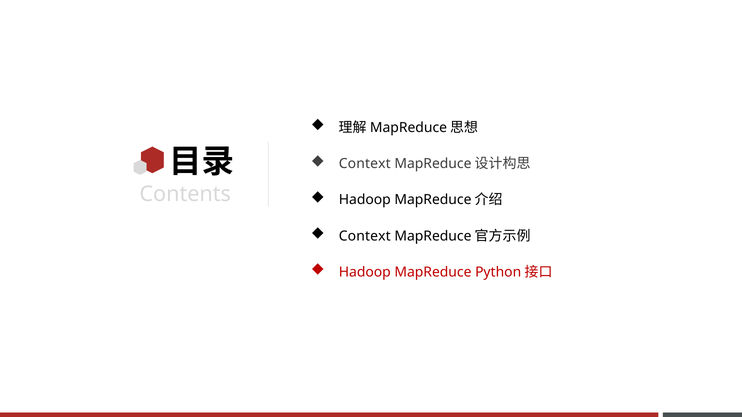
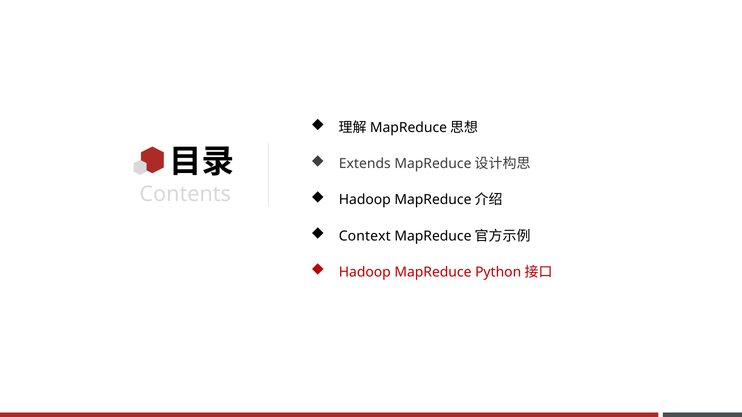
Context at (365, 164): Context -> Extends
